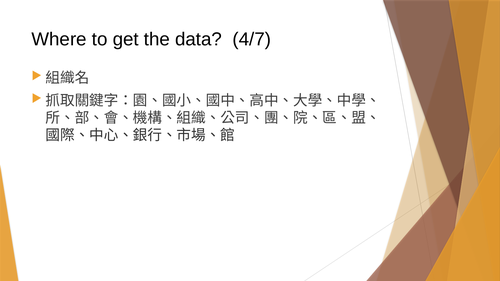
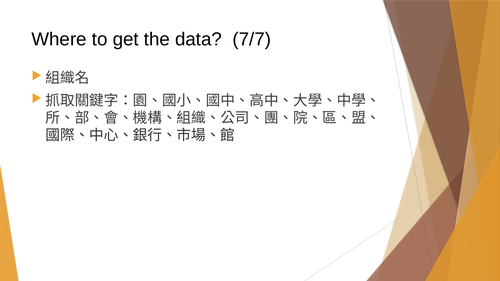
4/7: 4/7 -> 7/7
